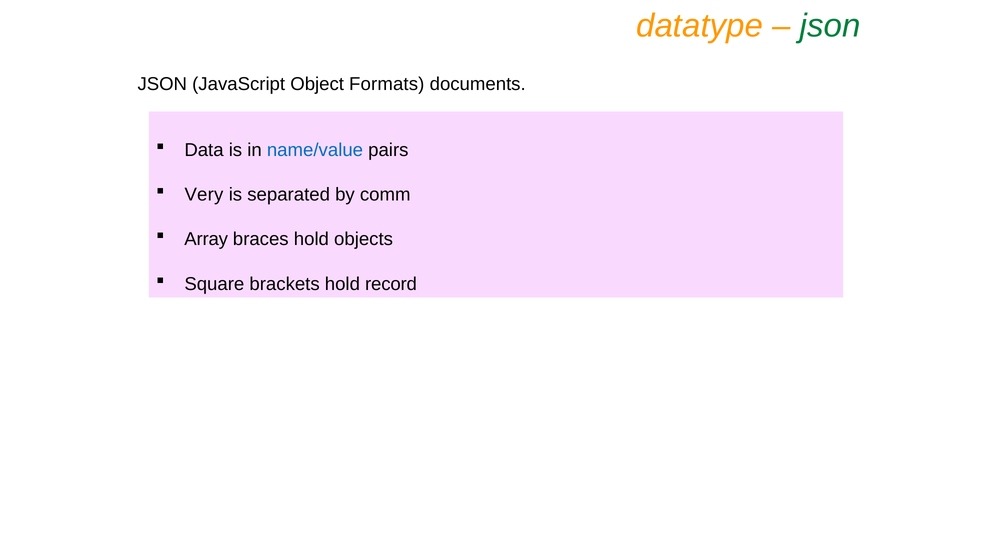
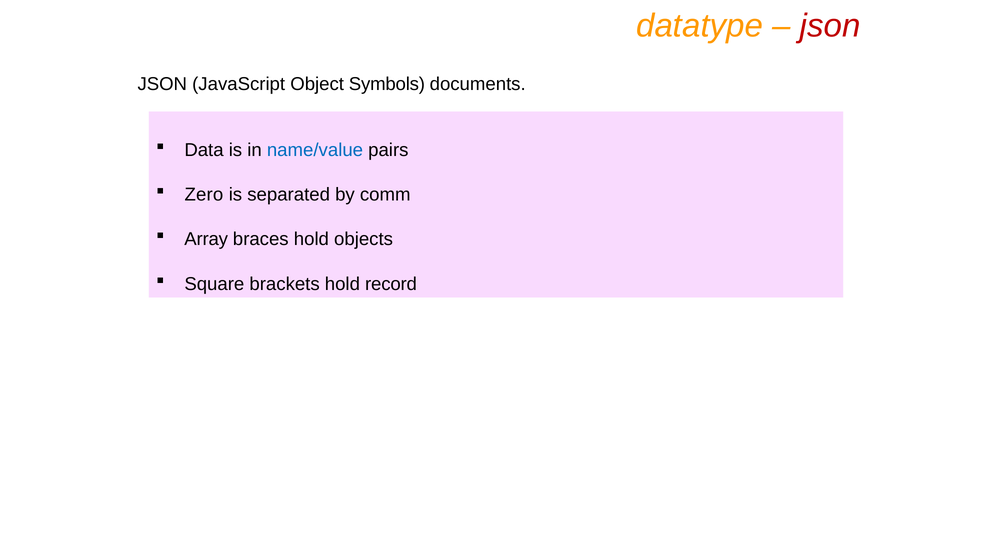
json at (830, 26) colour: green -> red
Formats: Formats -> Symbols
Very: Very -> Zero
